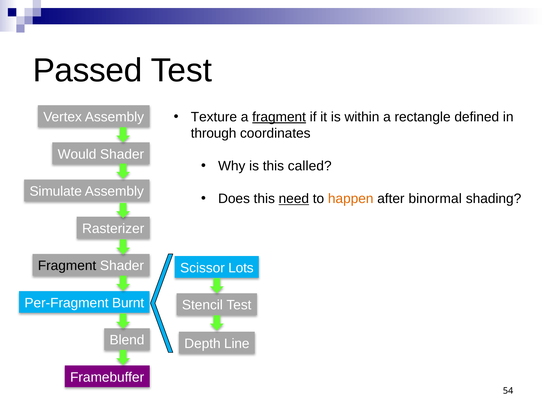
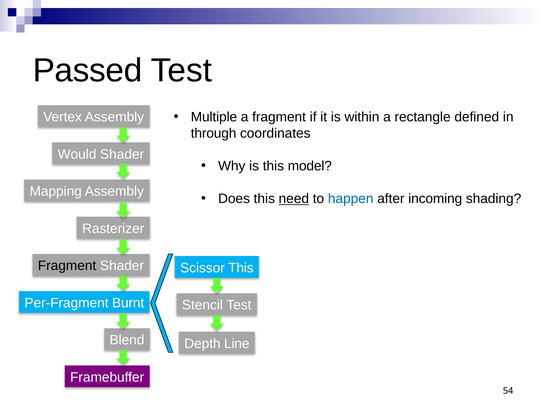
Texture: Texture -> Multiple
fragment at (279, 117) underline: present -> none
called: called -> model
Simulate: Simulate -> Mapping
happen colour: orange -> blue
binormal: binormal -> incoming
Scissor Lots: Lots -> This
